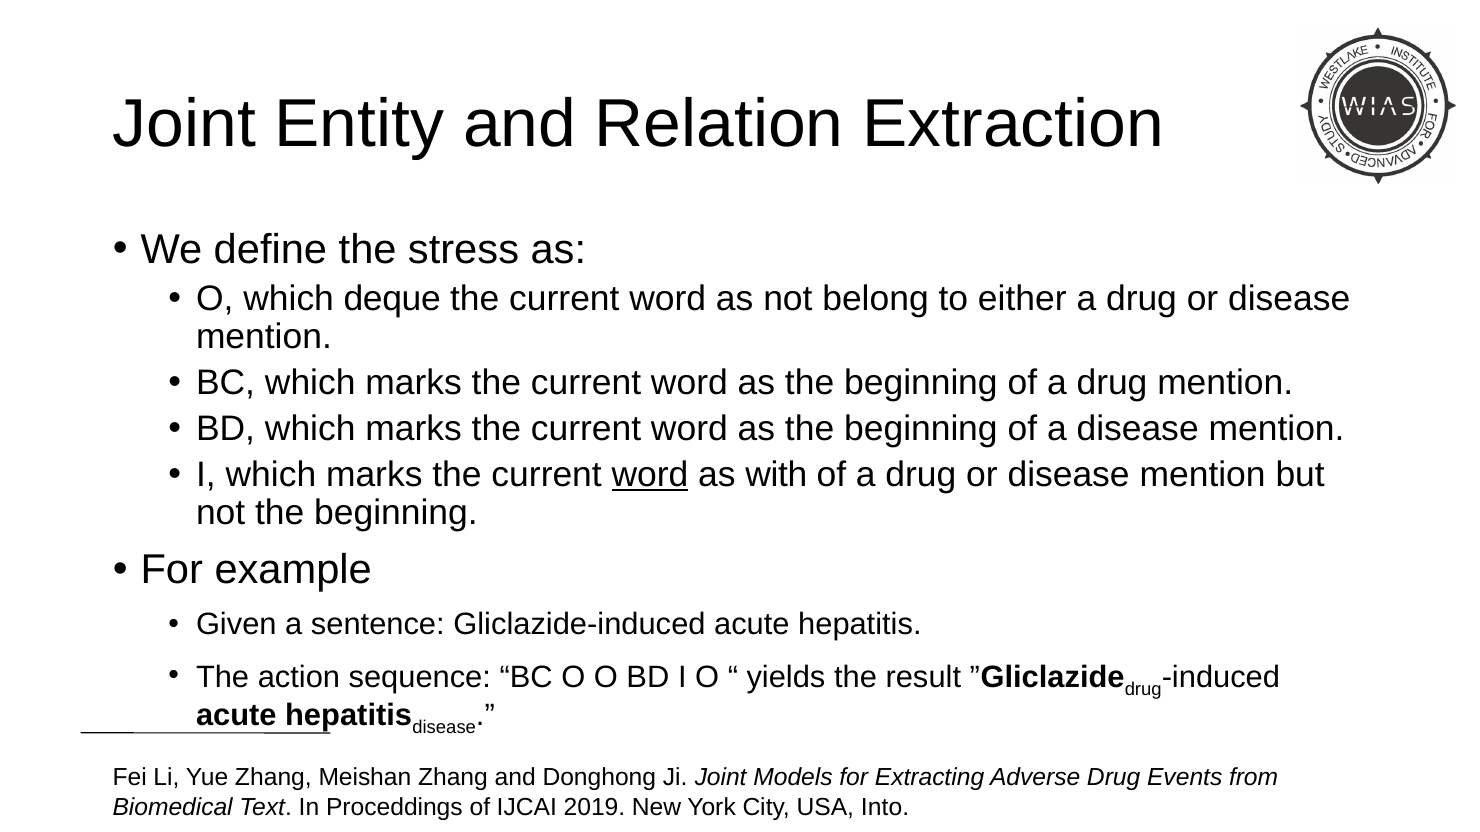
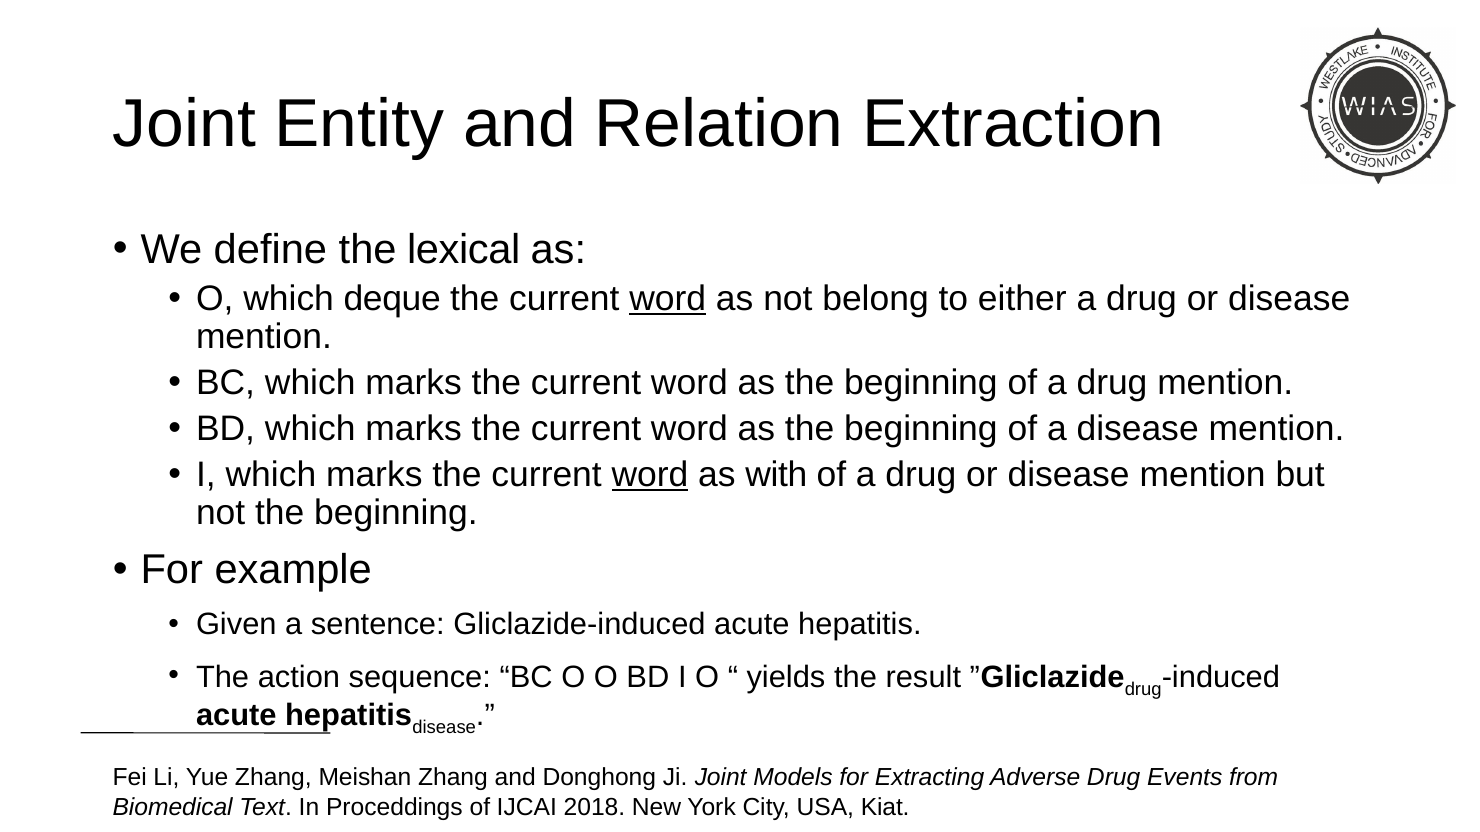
stress: stress -> lexical
word at (668, 299) underline: none -> present
2019: 2019 -> 2018
Into: Into -> Kiat
